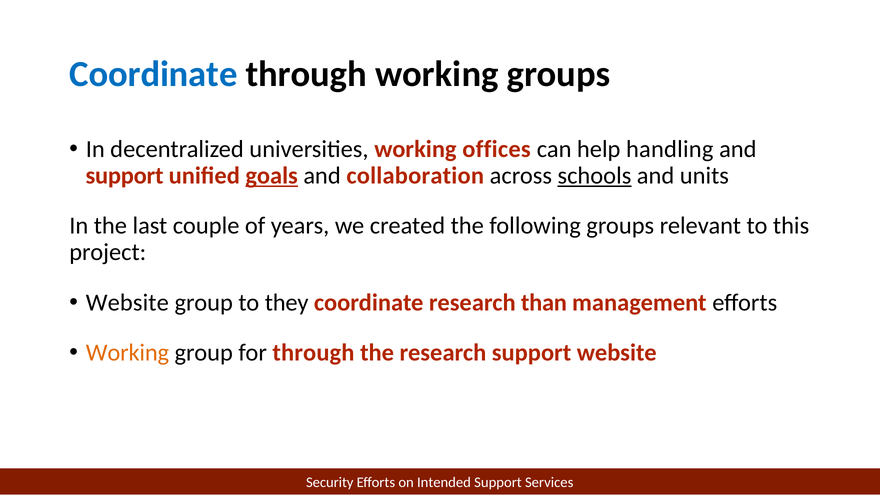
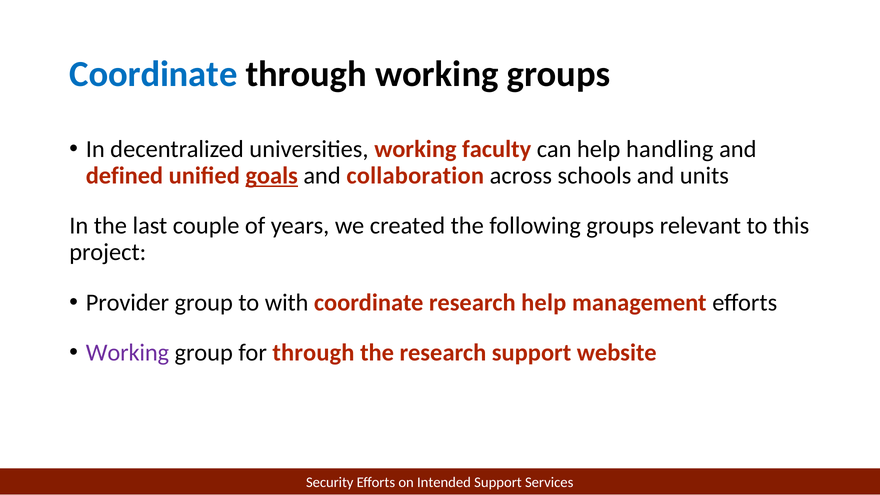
offices: offices -> faculty
support at (125, 176): support -> defined
schools underline: present -> none
Website at (127, 302): Website -> Provider
they: they -> with
research than: than -> help
Working at (127, 353) colour: orange -> purple
